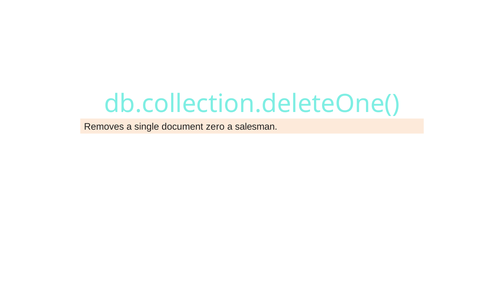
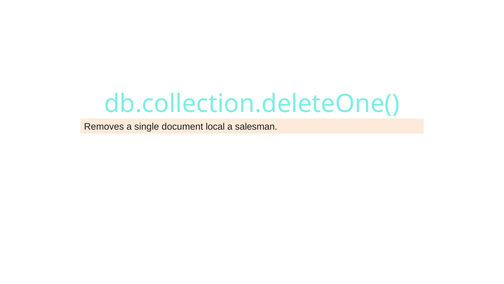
zero: zero -> local
